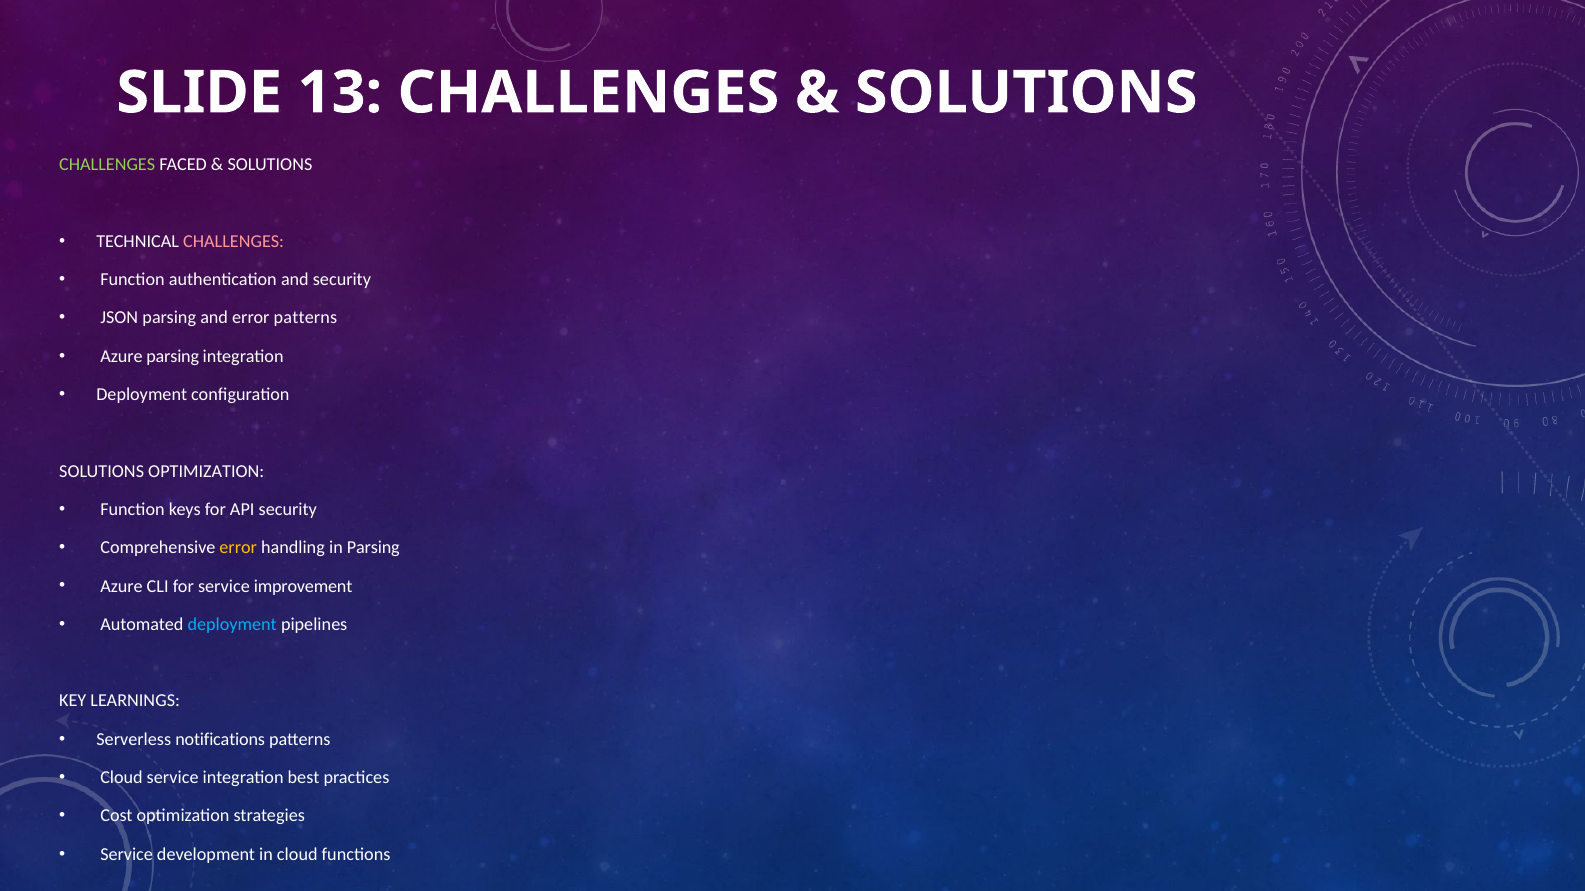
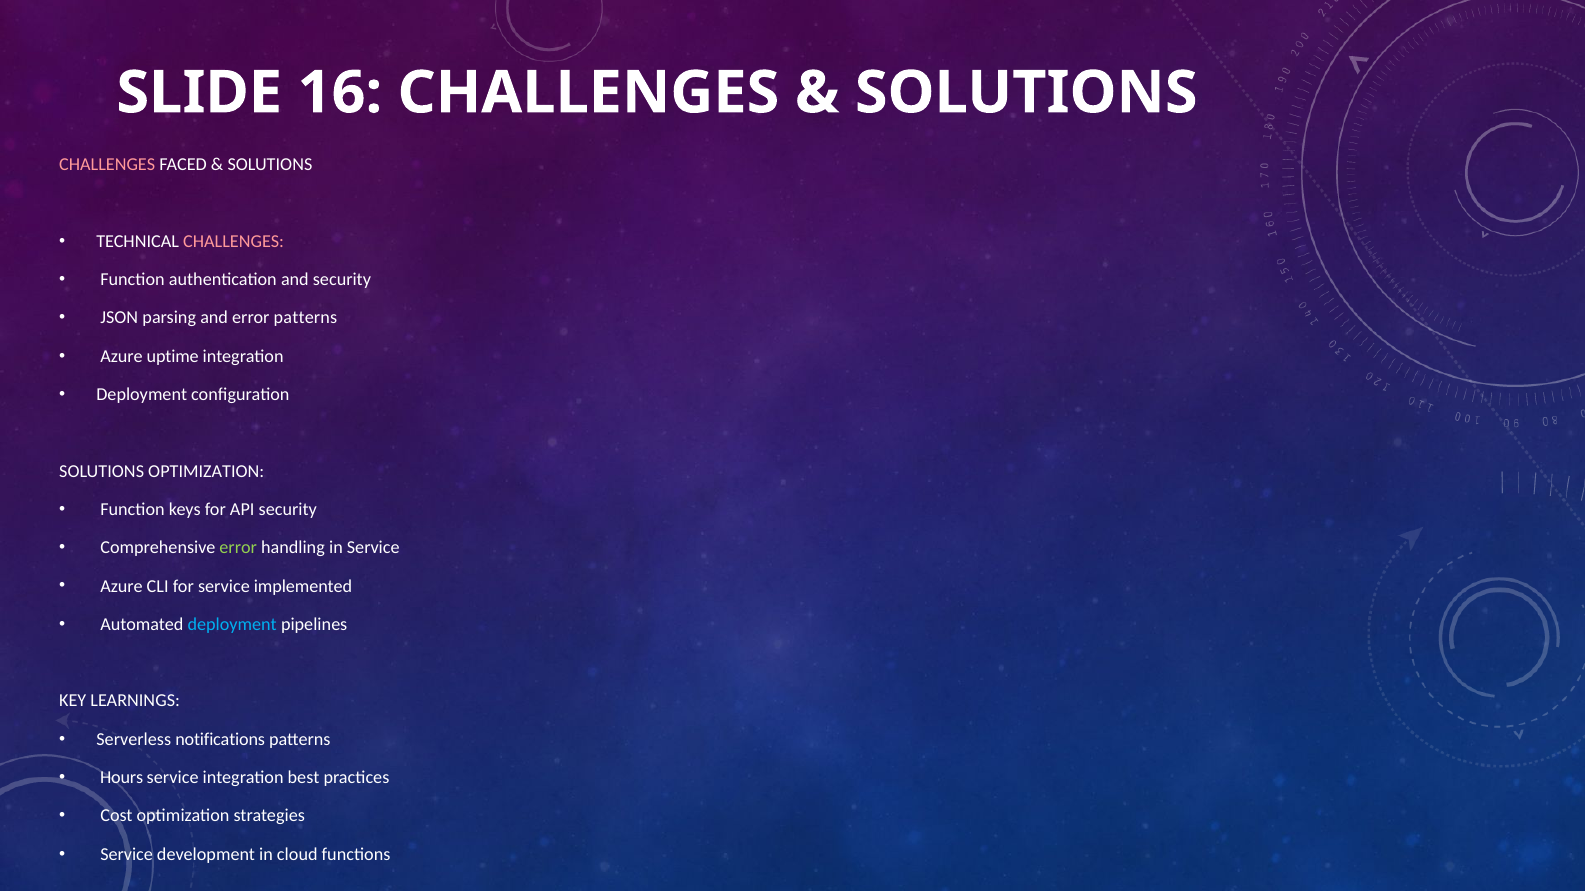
13: 13 -> 16
CHALLENGES at (107, 165) colour: light green -> pink
Azure parsing: parsing -> uptime
error at (238, 548) colour: yellow -> light green
in Parsing: Parsing -> Service
improvement: improvement -> implemented
Cloud at (122, 778): Cloud -> Hours
